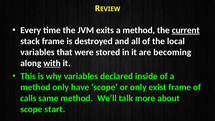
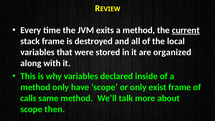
becoming: becoming -> organized
with underline: present -> none
start: start -> then
